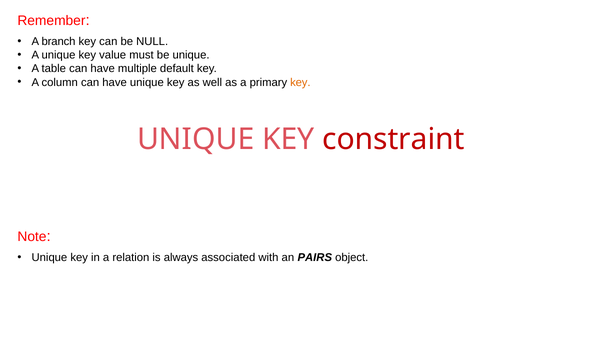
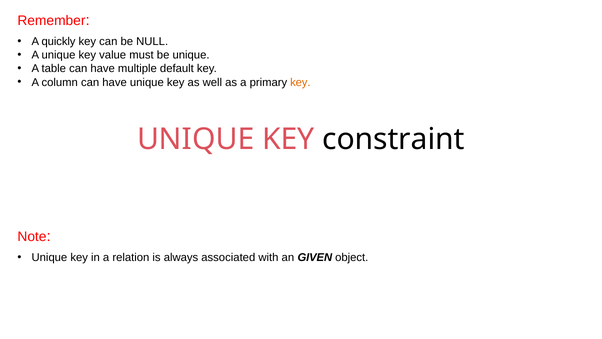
branch: branch -> quickly
constraint colour: red -> black
PAIRS: PAIRS -> GIVEN
